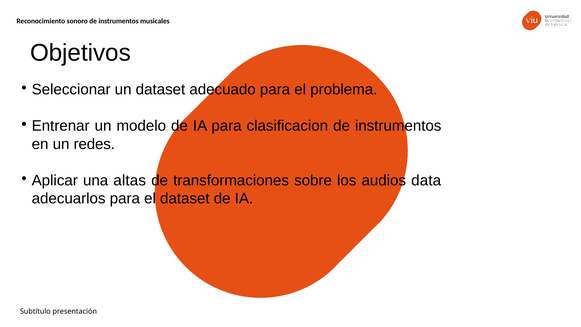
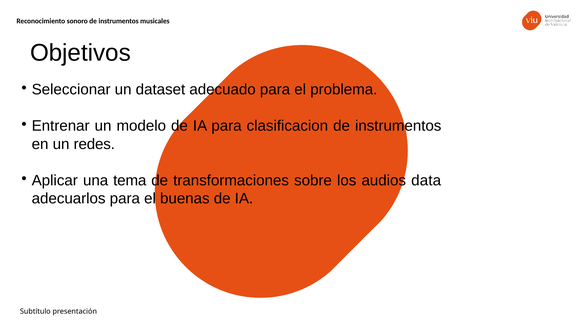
altas: altas -> tema
el dataset: dataset -> buenas
